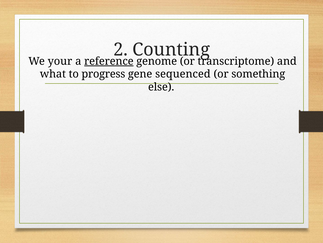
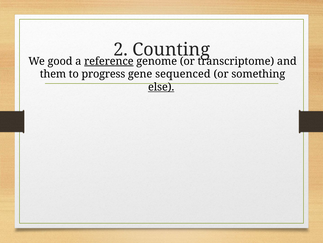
your: your -> good
what: what -> them
else underline: none -> present
